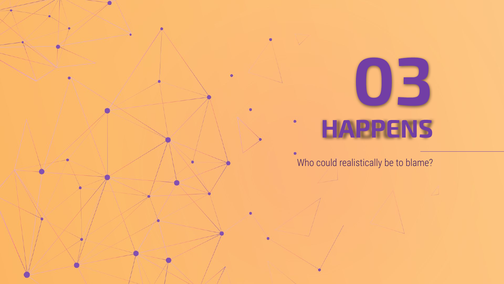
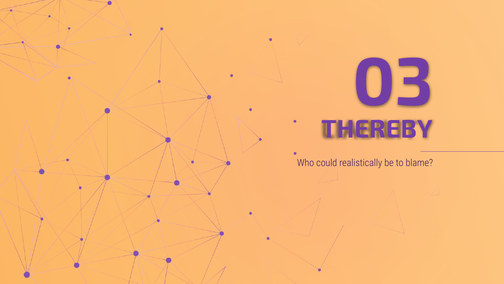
HAPPENS: HAPPENS -> THEREBY
